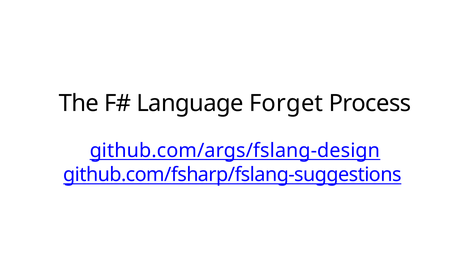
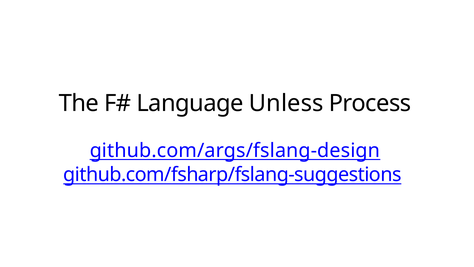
Forget: Forget -> Unless
